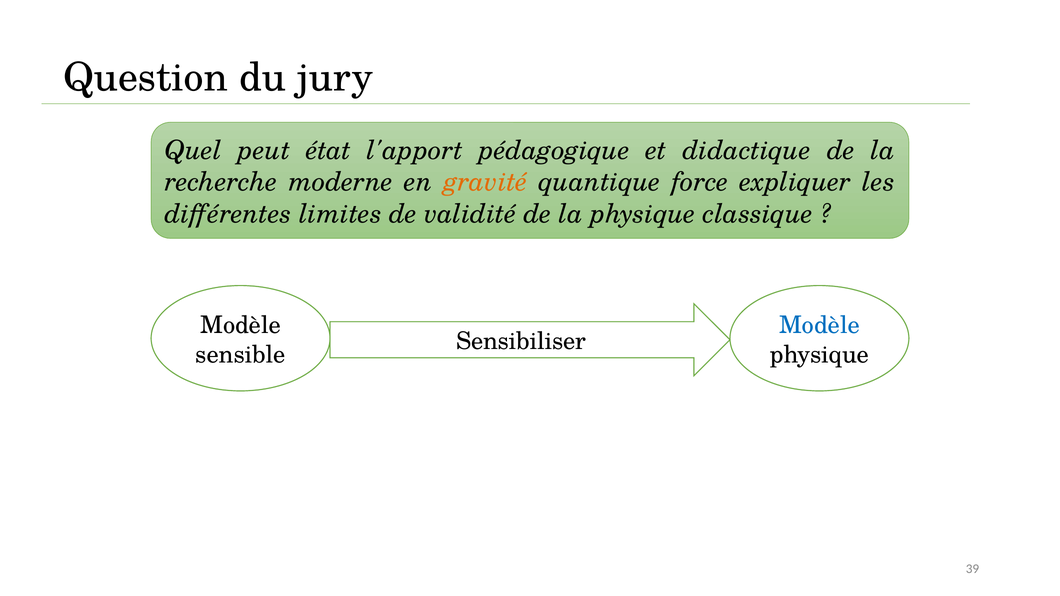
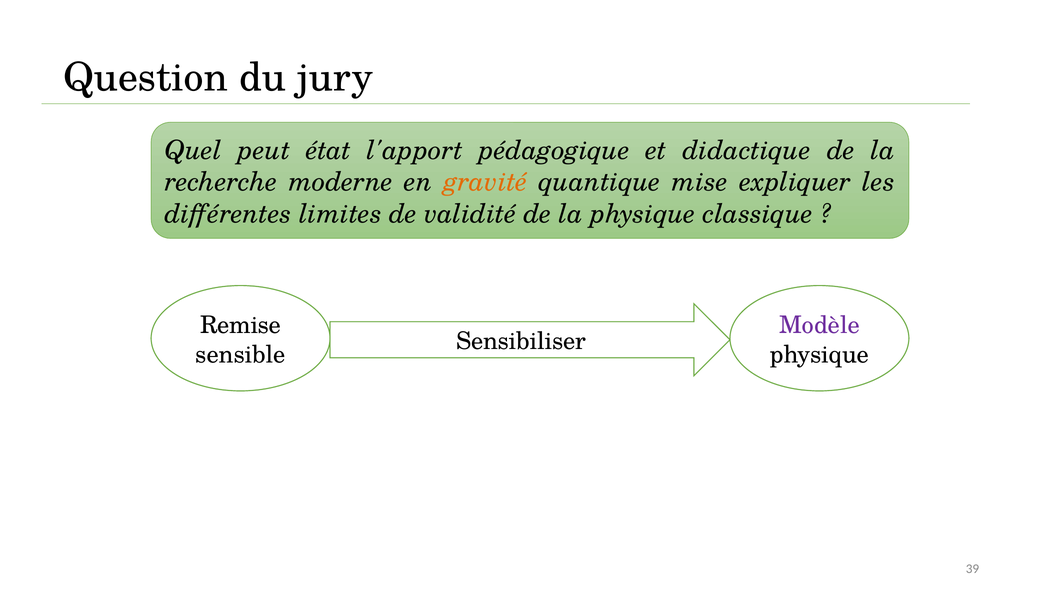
force: force -> mise
Modèle at (241, 326): Modèle -> Remise
Modèle at (819, 326) colour: blue -> purple
